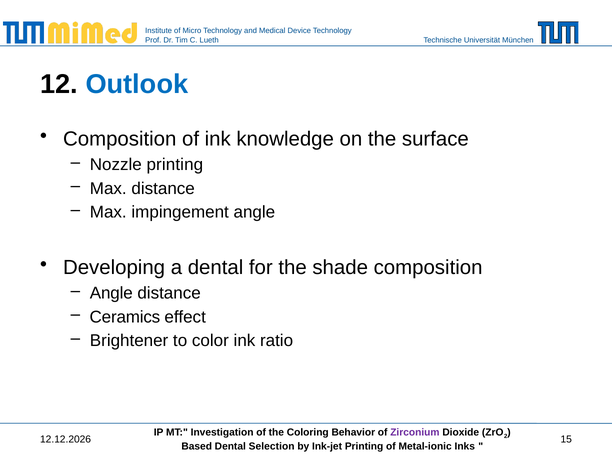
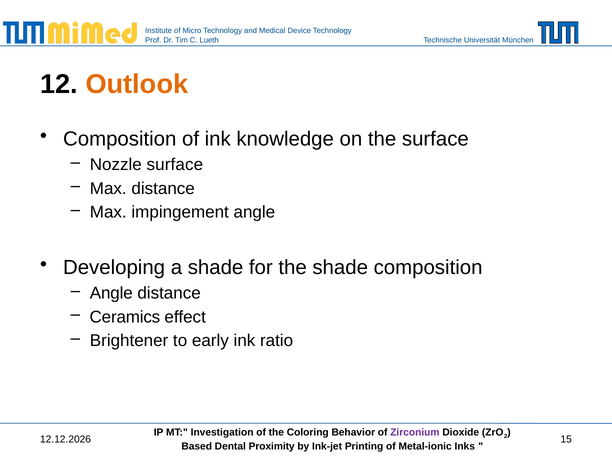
Outlook colour: blue -> orange
Nozzle printing: printing -> surface
a dental: dental -> shade
color: color -> early
Selection: Selection -> Proximity
